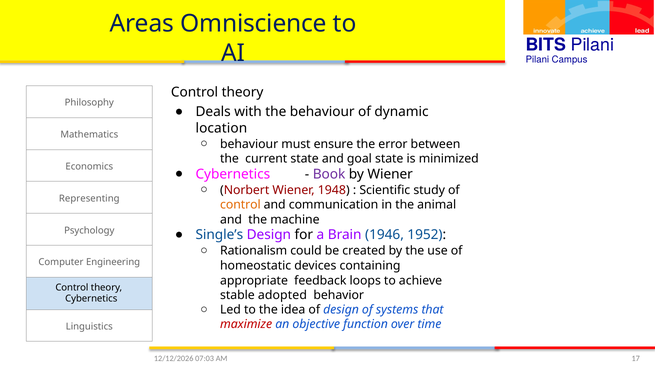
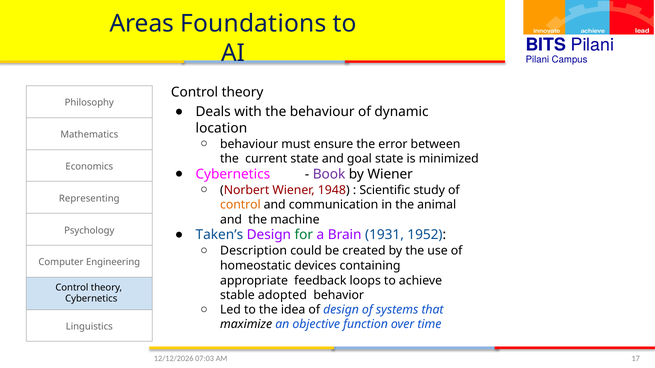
Omniscience: Omniscience -> Foundations
Single’s: Single’s -> Taken’s
for colour: black -> green
1946: 1946 -> 1931
Rationalism: Rationalism -> Description
maximize colour: red -> black
